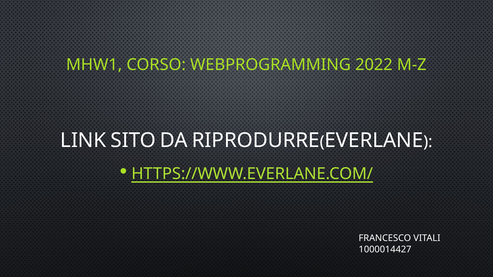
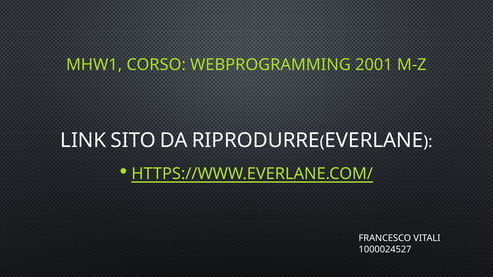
2022: 2022 -> 2001
1000014427: 1000014427 -> 1000024527
